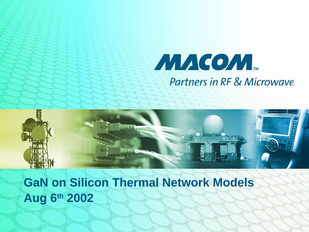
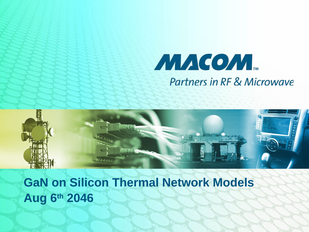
2002: 2002 -> 2046
